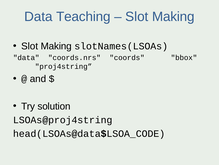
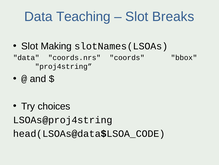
Making at (173, 17): Making -> Breaks
solution: solution -> choices
